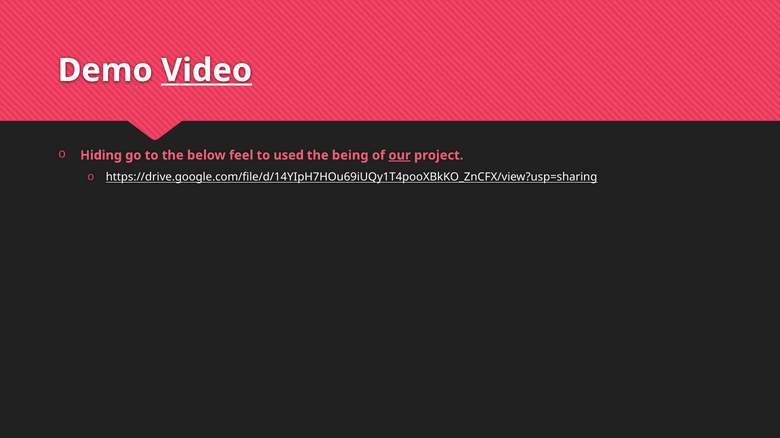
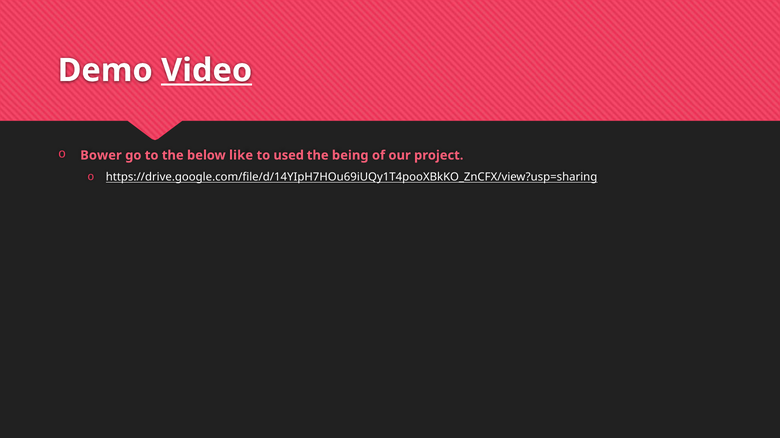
Hiding: Hiding -> Bower
feel: feel -> like
our underline: present -> none
